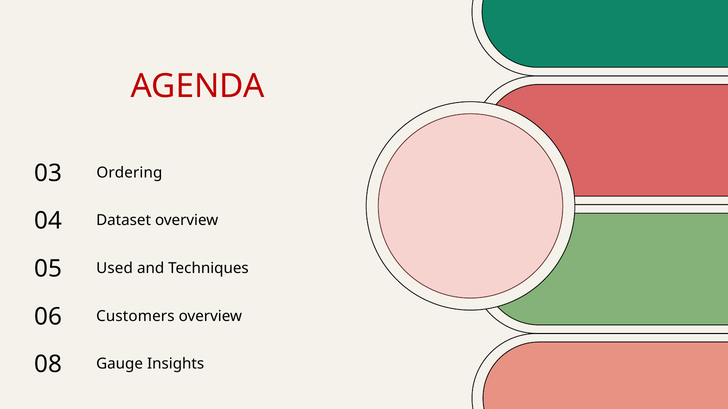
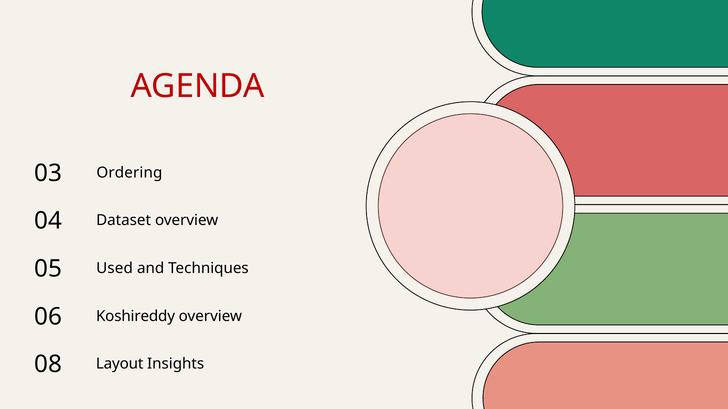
Customers: Customers -> Koshireddy
Gauge: Gauge -> Layout
